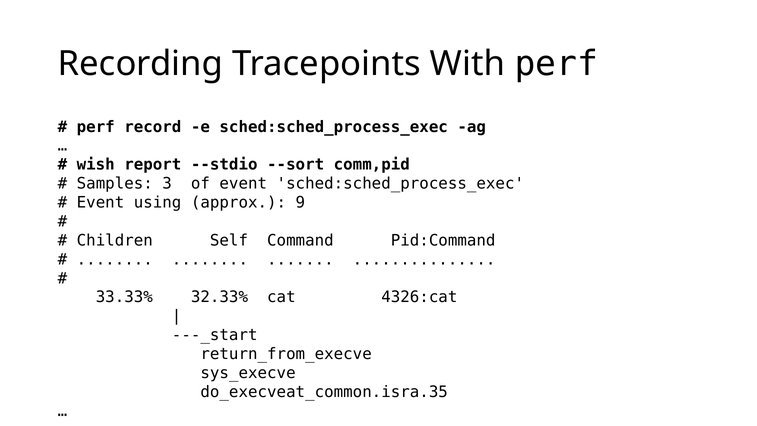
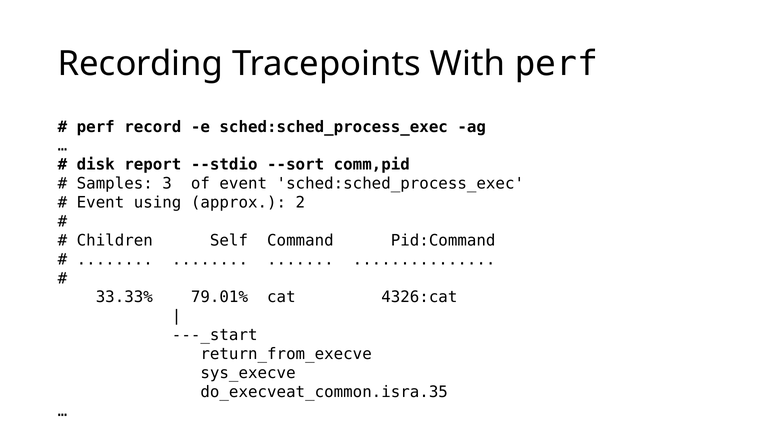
wish: wish -> disk
9: 9 -> 2
32.33%: 32.33% -> 79.01%
